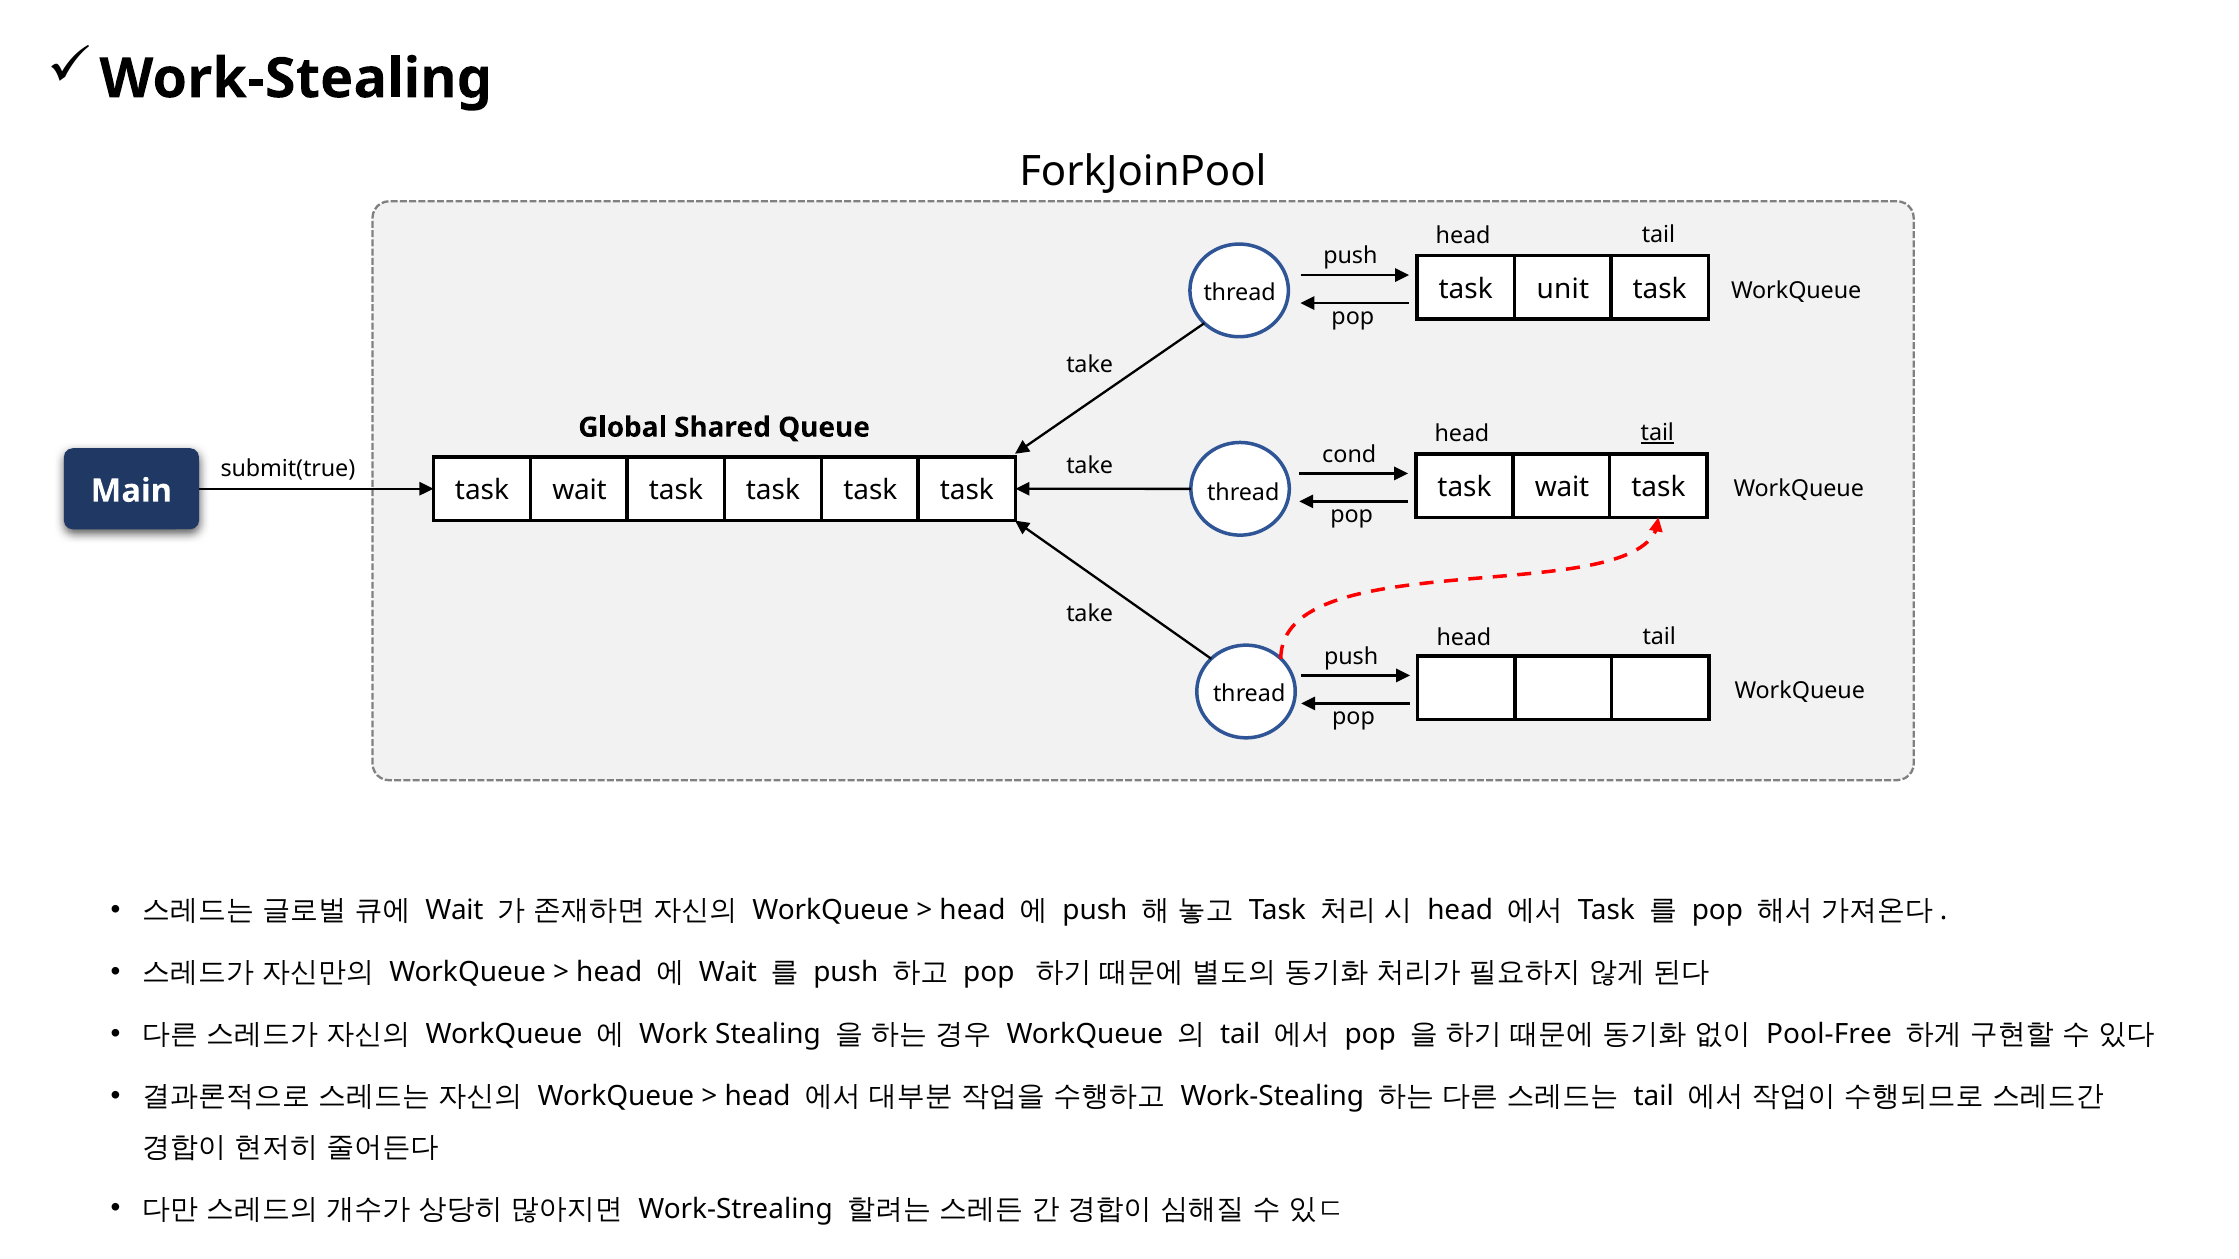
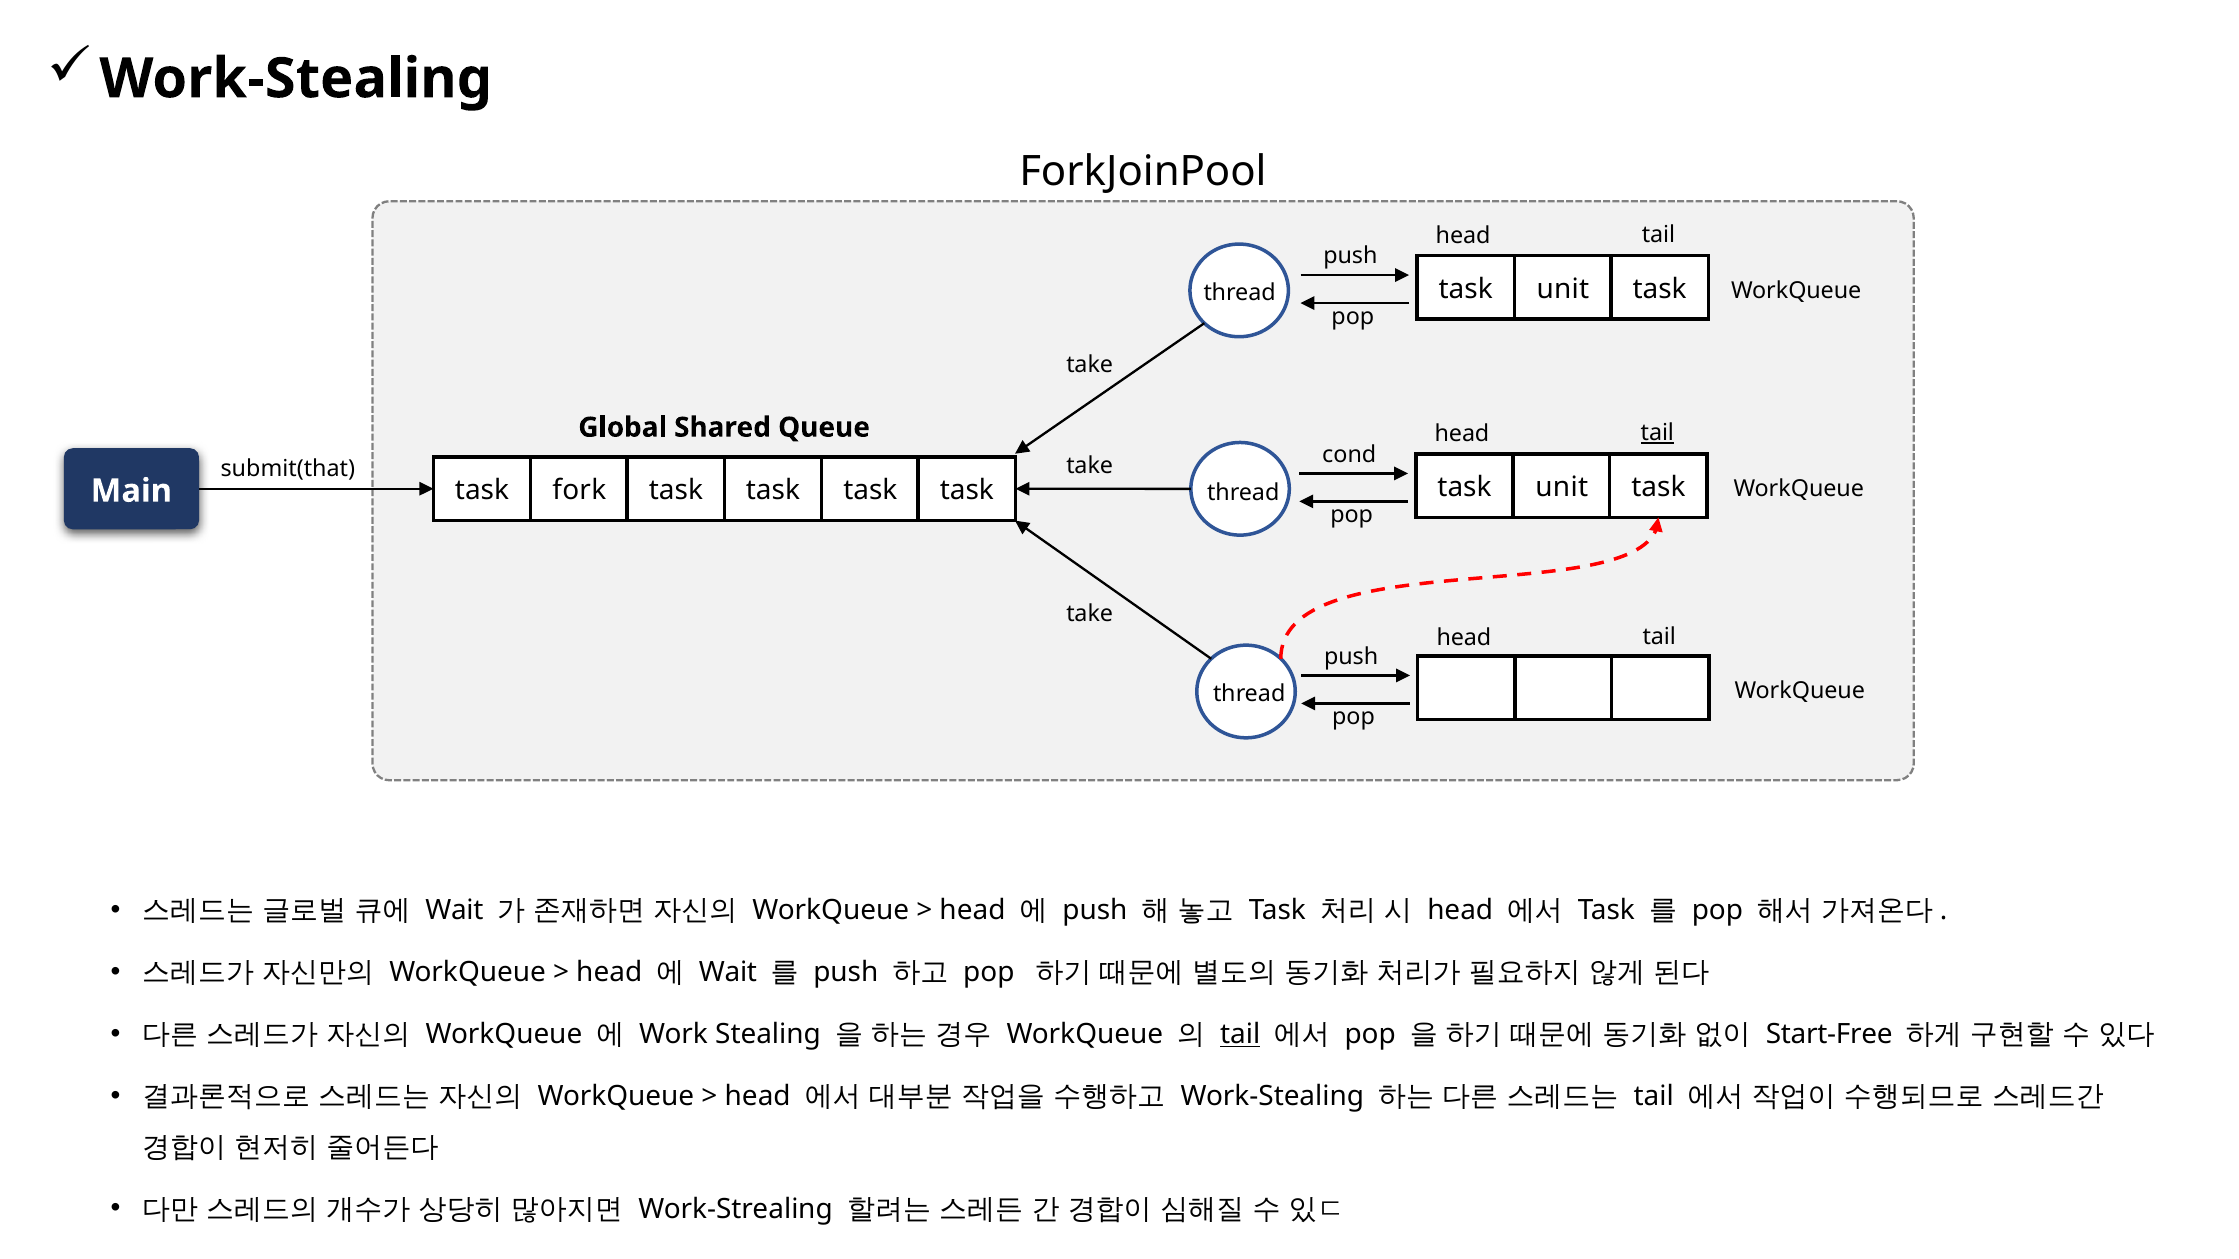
submit(true: submit(true -> submit(that
wait at (1562, 488): wait -> unit
wait at (580, 491): wait -> fork
tail at (1240, 1035) underline: none -> present
Pool-Free: Pool-Free -> Start-Free
